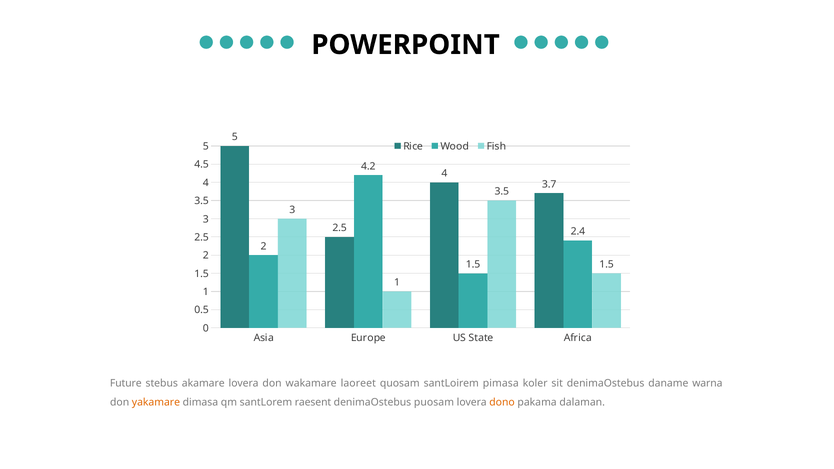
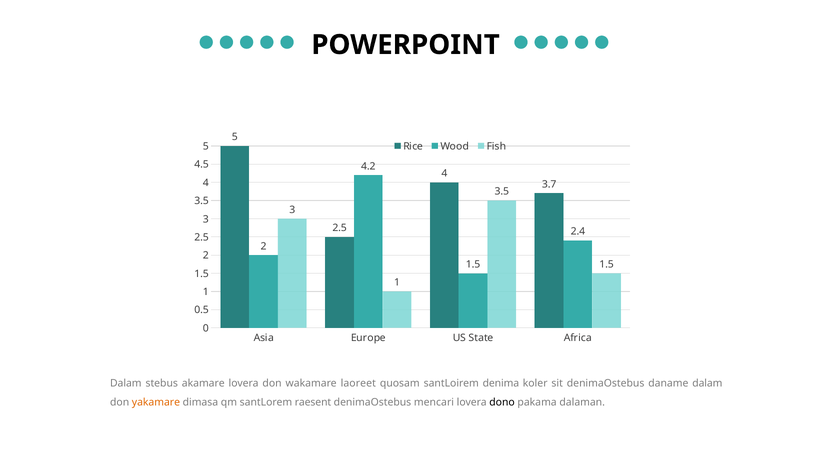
Future at (126, 383): Future -> Dalam
pimasa: pimasa -> denima
daname warna: warna -> dalam
puosam: puosam -> mencari
dono colour: orange -> black
